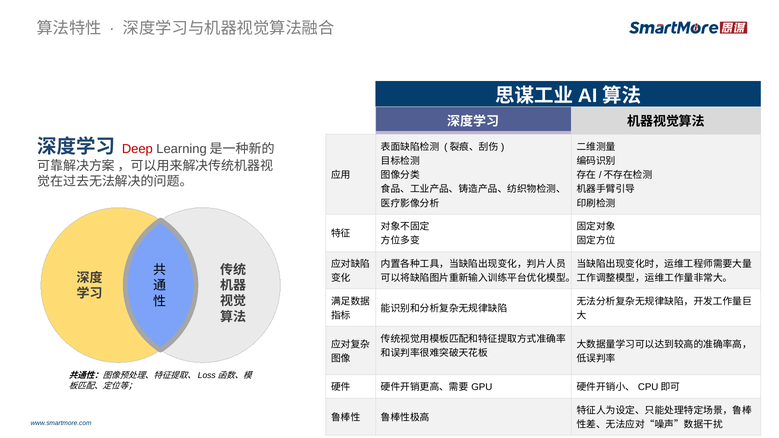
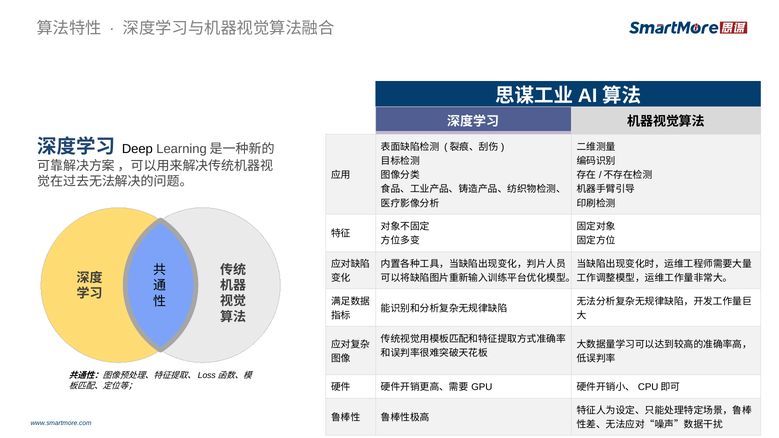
Deep colour: red -> black
